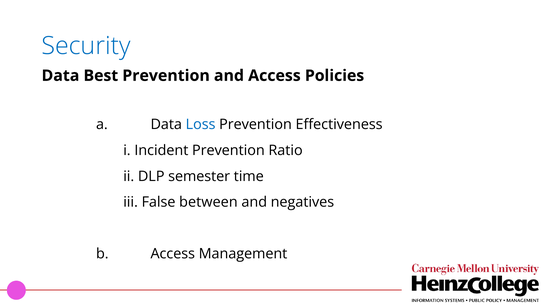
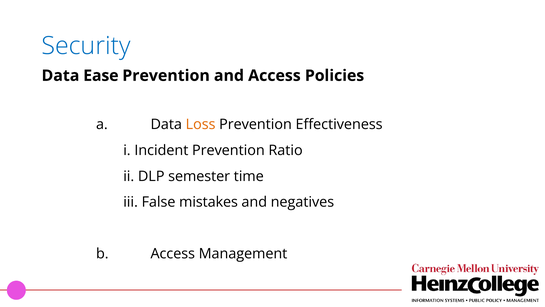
Best: Best -> Ease
Loss colour: blue -> orange
between: between -> mistakes
